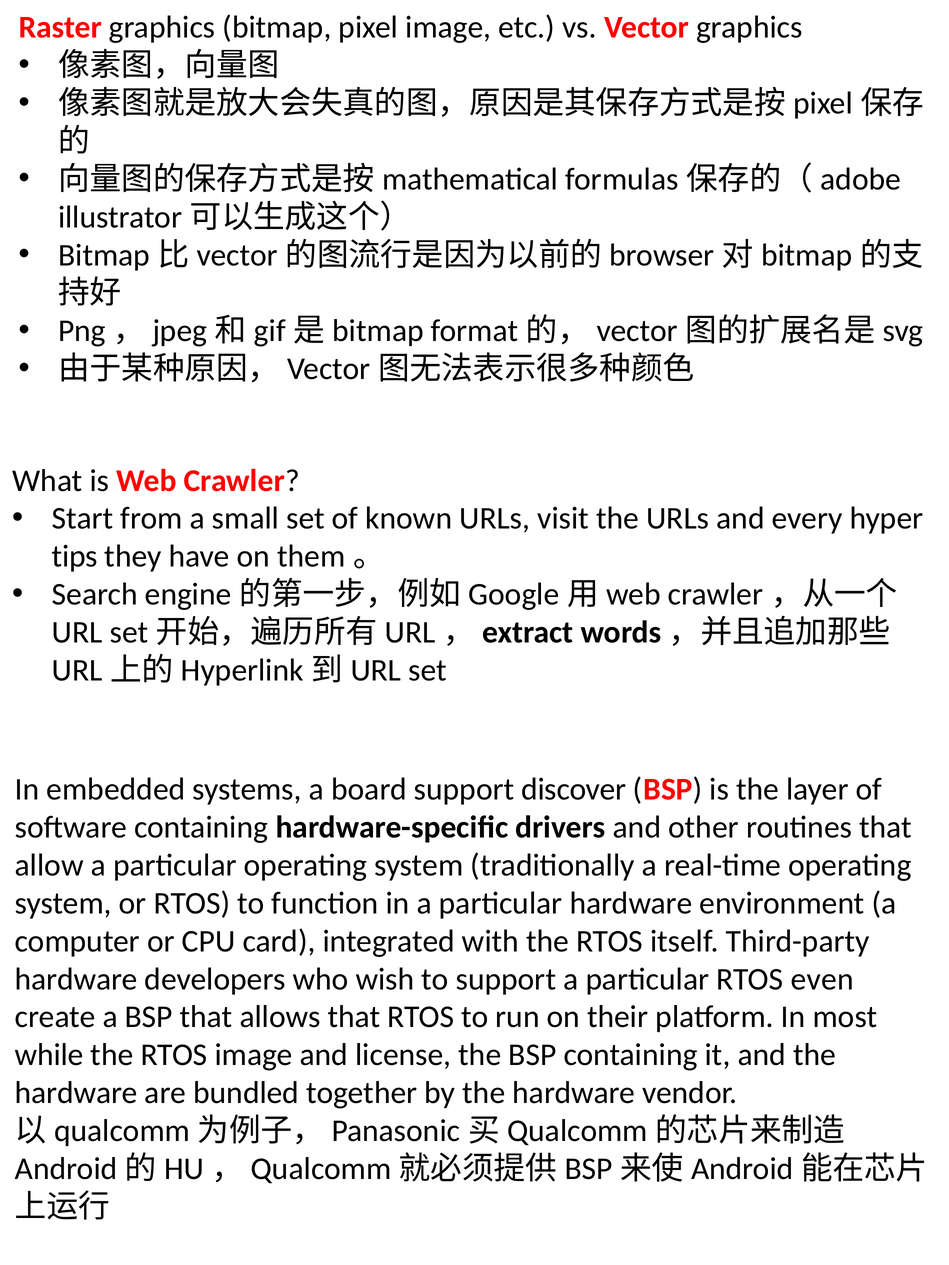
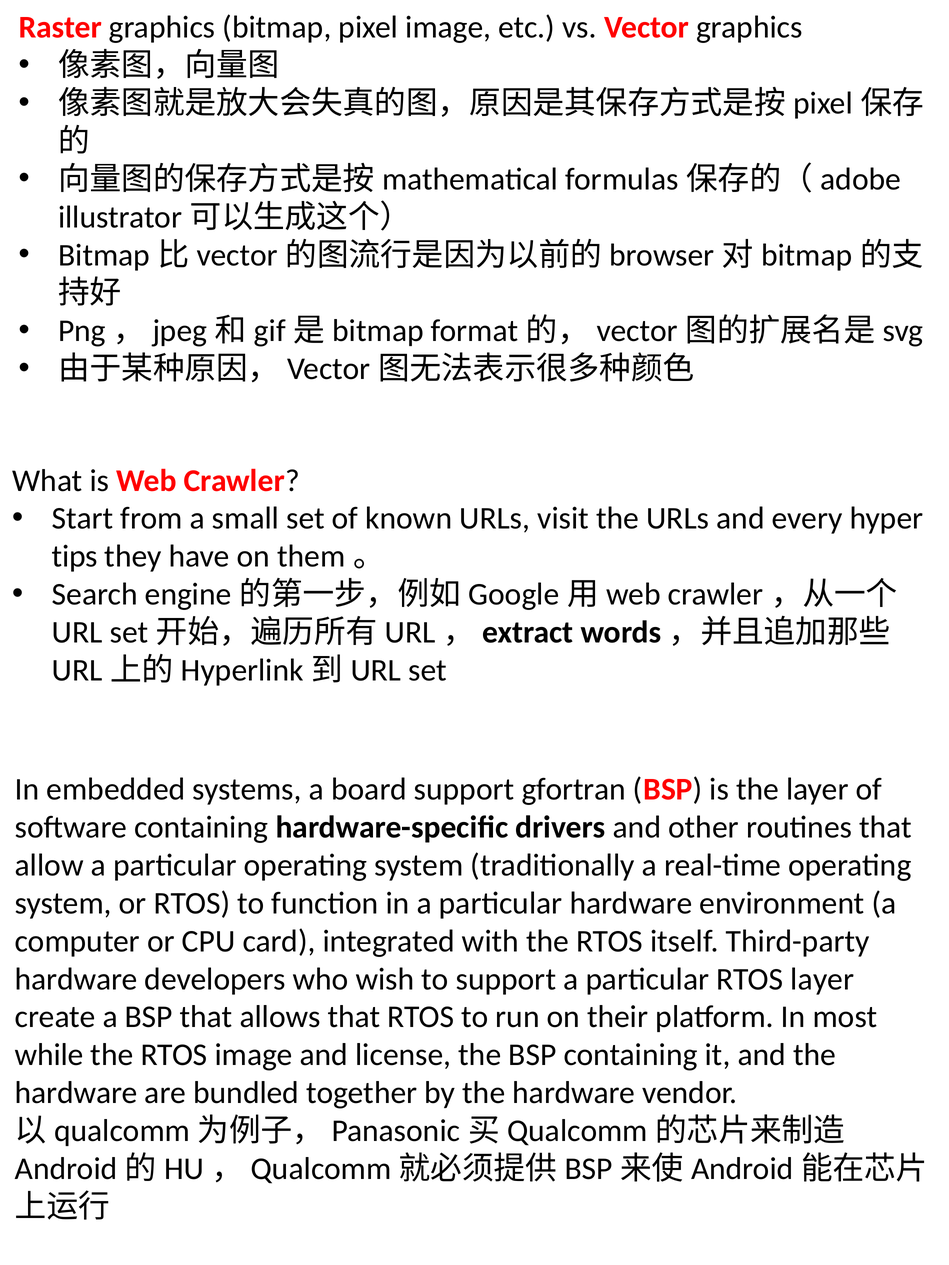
discover: discover -> gfortran
RTOS even: even -> layer
